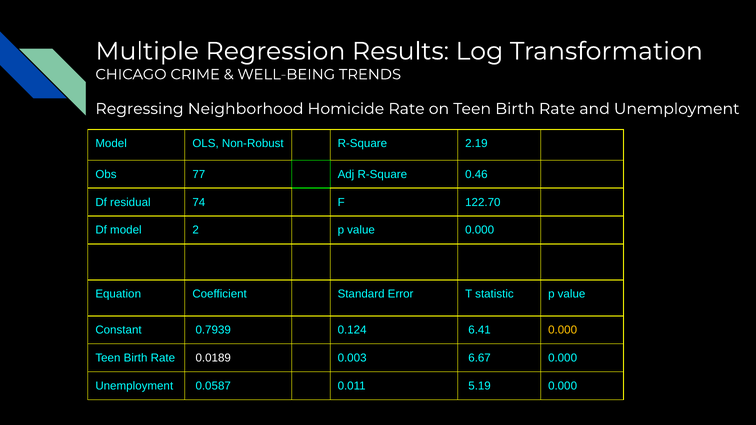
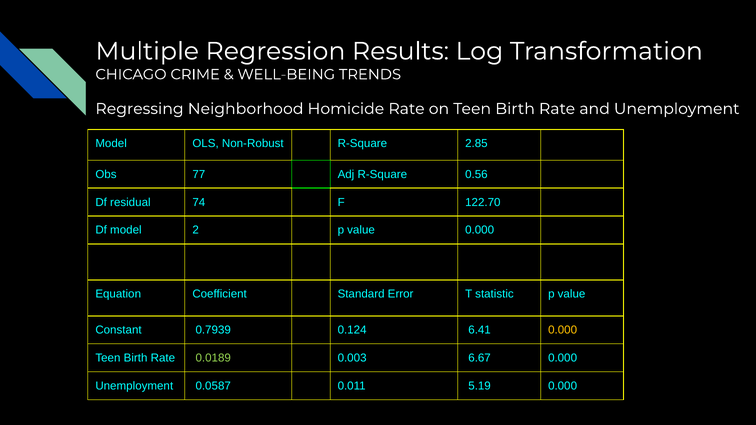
2.19: 2.19 -> 2.85
0.46: 0.46 -> 0.56
0.0189 colour: white -> light green
